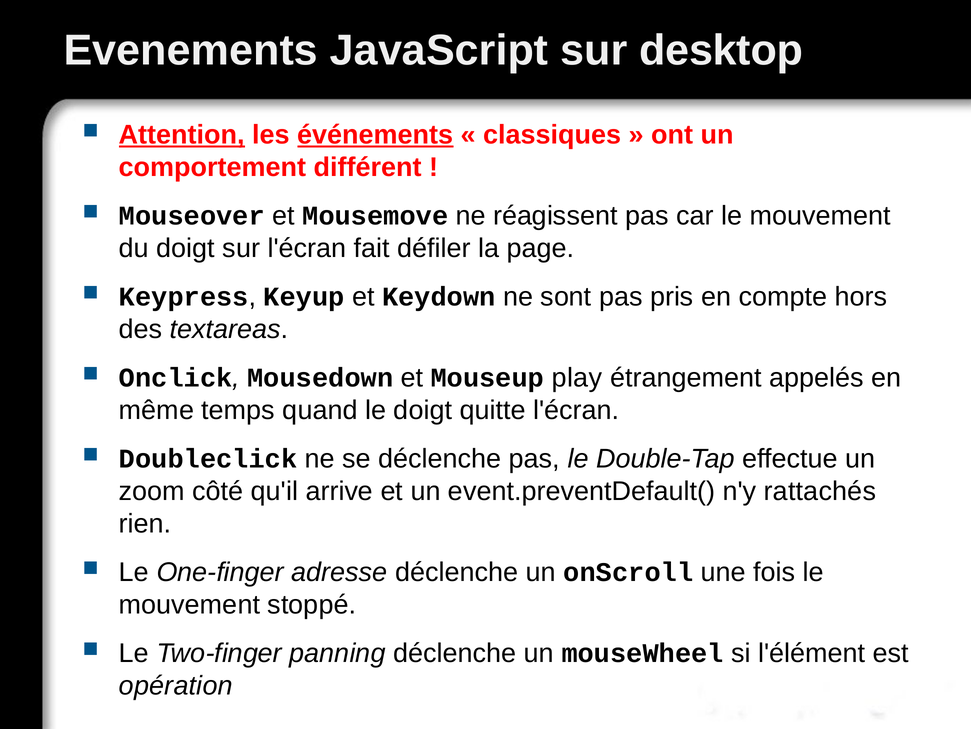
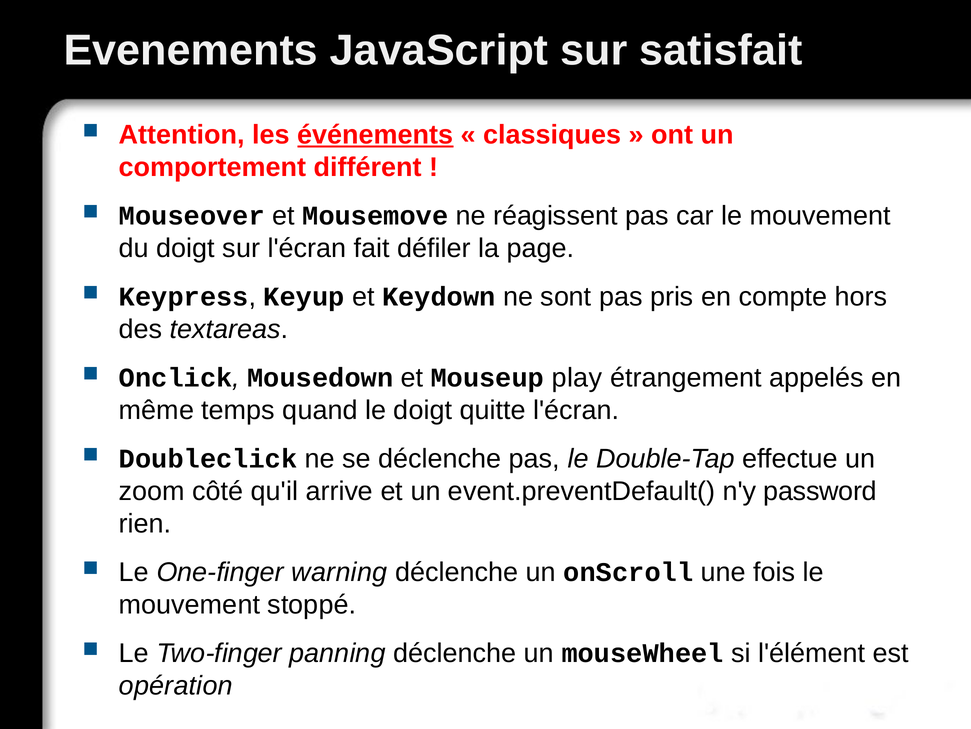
desktop: desktop -> satisfait
Attention underline: present -> none
rattachés: rattachés -> password
adresse: adresse -> warning
